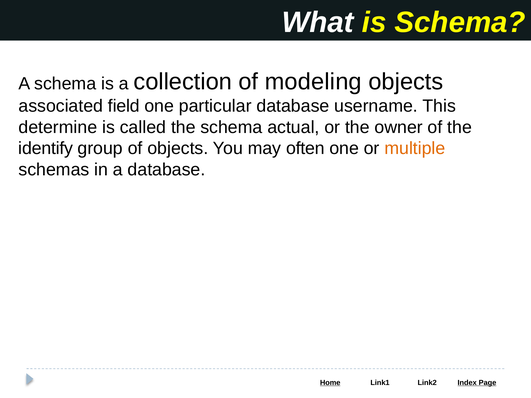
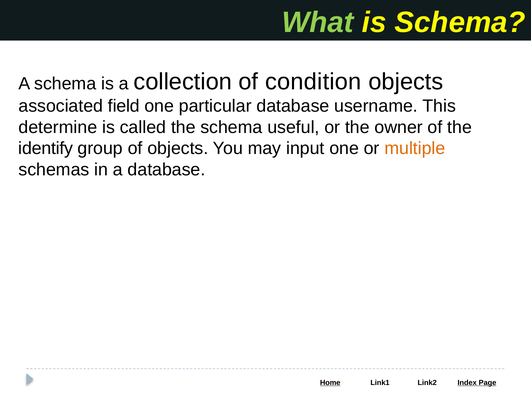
What colour: white -> light green
modeling: modeling -> condition
actual: actual -> useful
often: often -> input
